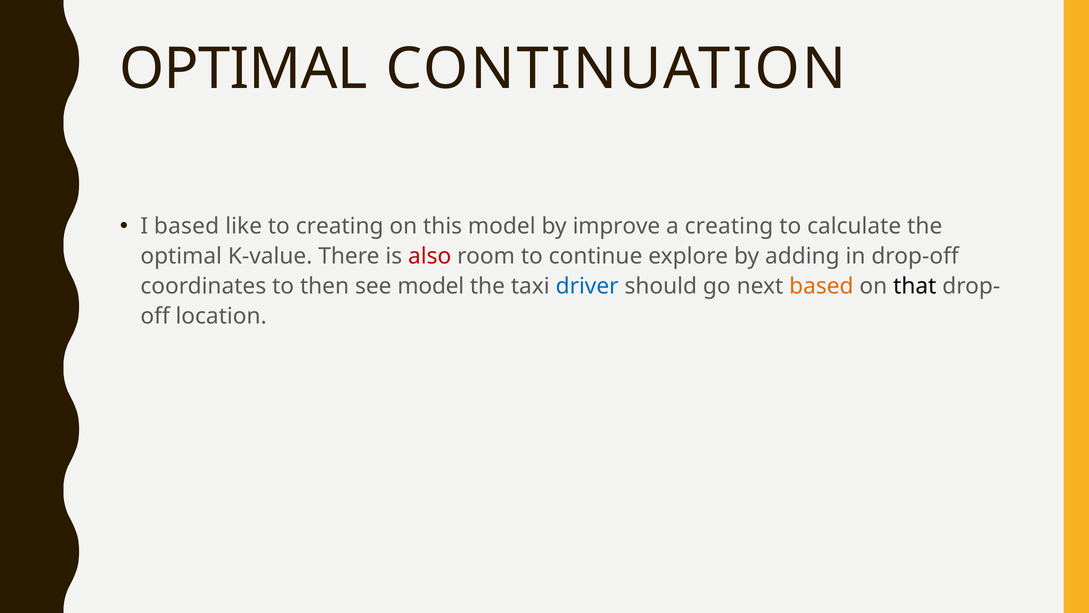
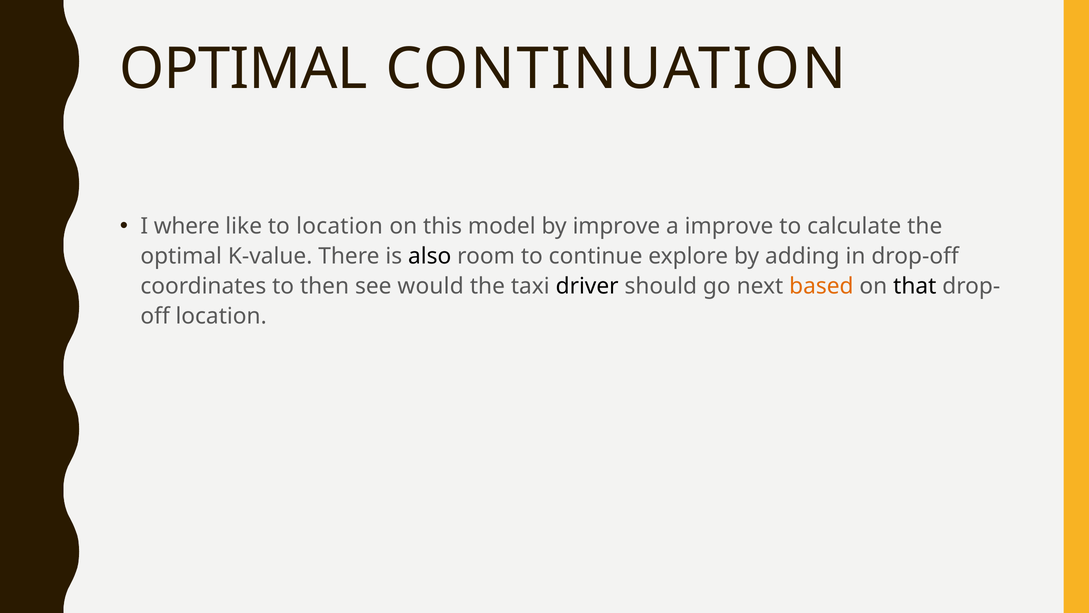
I based: based -> where
to creating: creating -> location
a creating: creating -> improve
also colour: red -> black
see model: model -> would
driver colour: blue -> black
